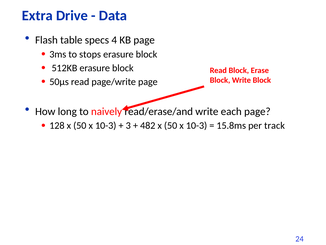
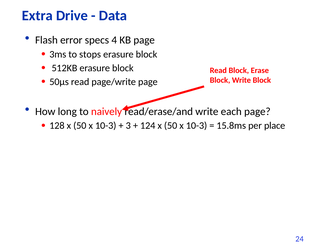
table: table -> error
482: 482 -> 124
track: track -> place
